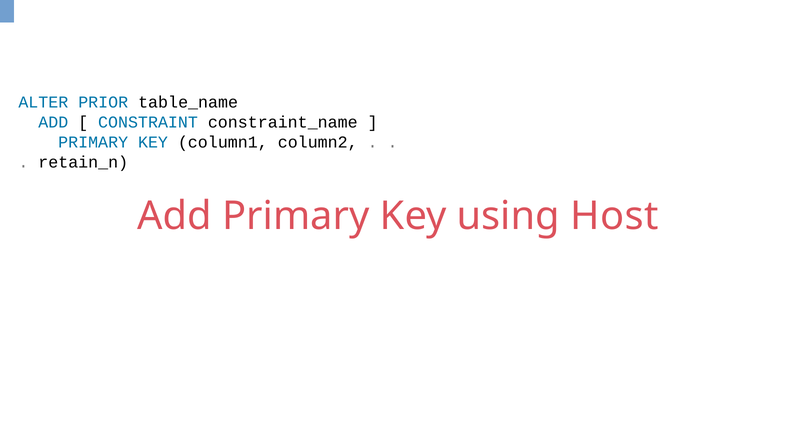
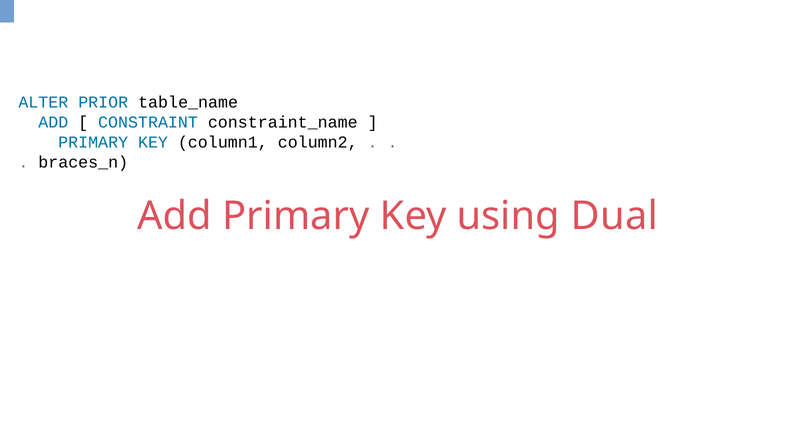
retain_n: retain_n -> braces_n
Host: Host -> Dual
